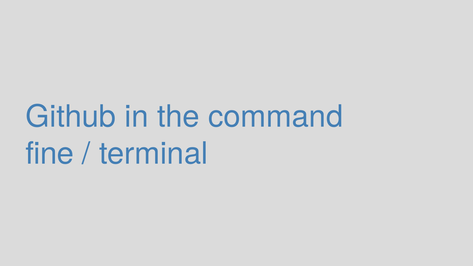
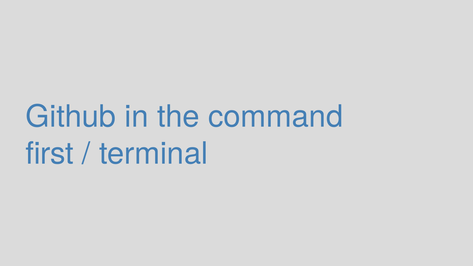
fine: fine -> first
